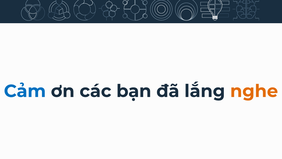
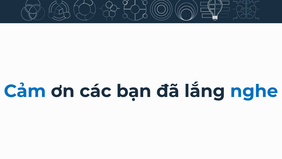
nghe colour: orange -> blue
